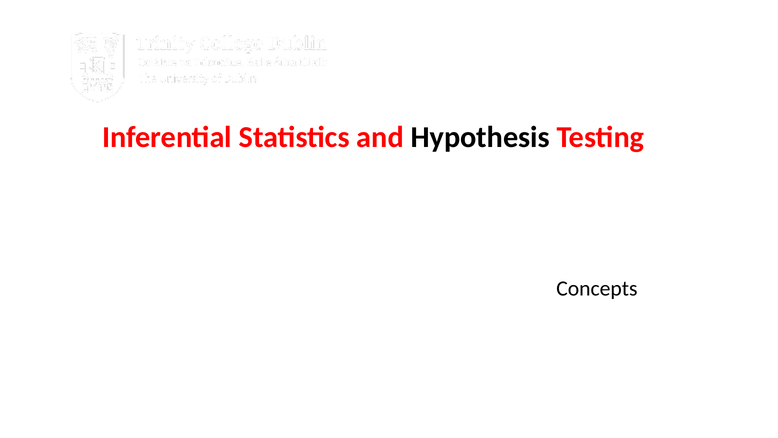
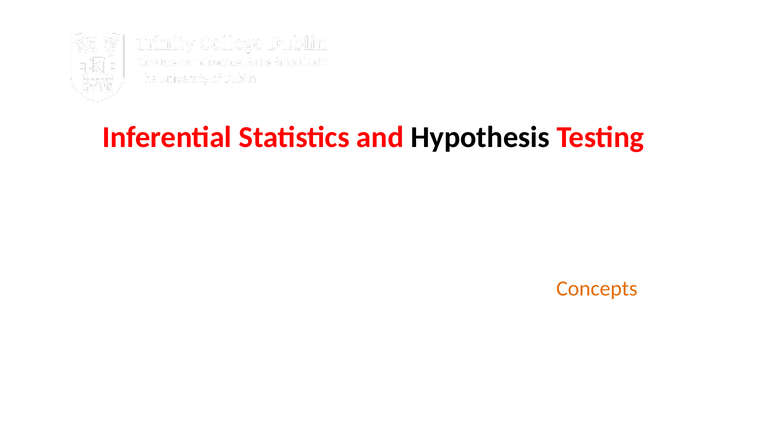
Concepts colour: black -> orange
